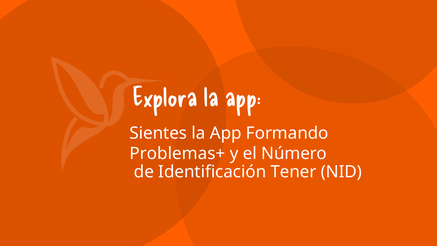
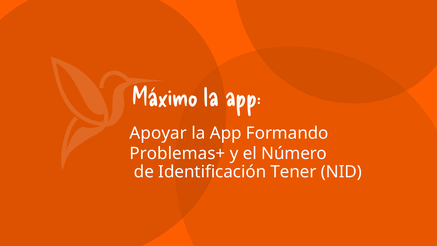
Explora: Explora -> Máximo
Sientes: Sientes -> Apoyar
